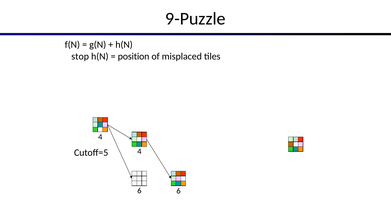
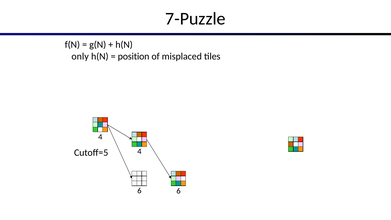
9-Puzzle: 9-Puzzle -> 7-Puzzle
stop: stop -> only
